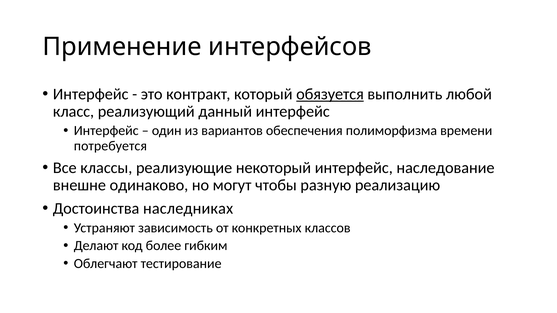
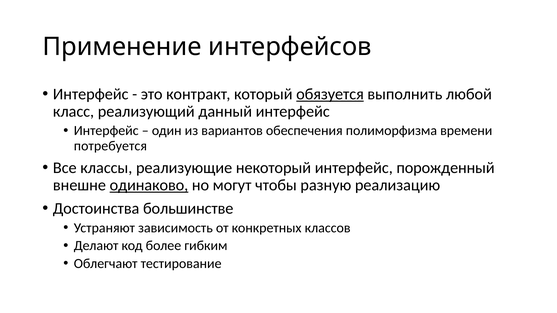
наследование: наследование -> порожденный
одинаково underline: none -> present
наследниках: наследниках -> большинстве
